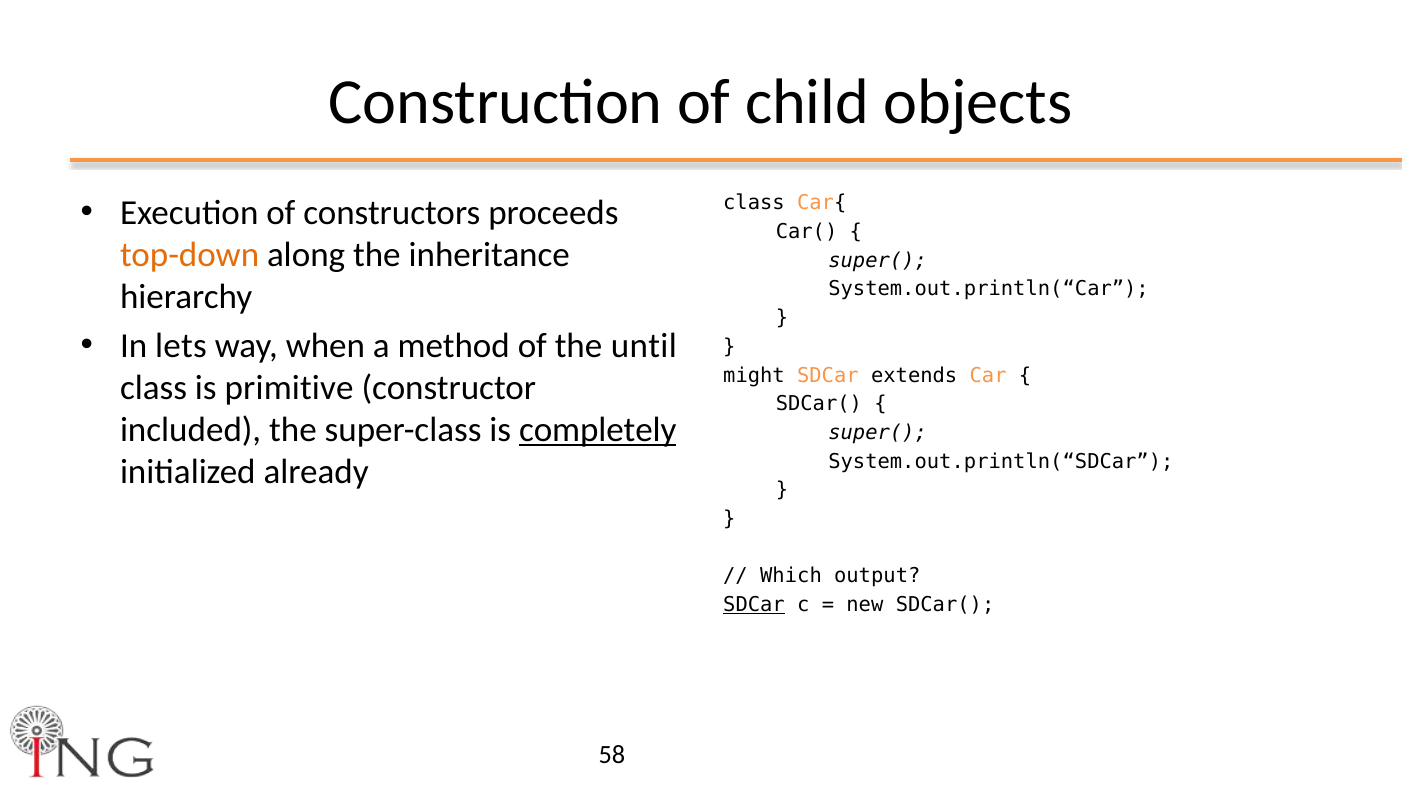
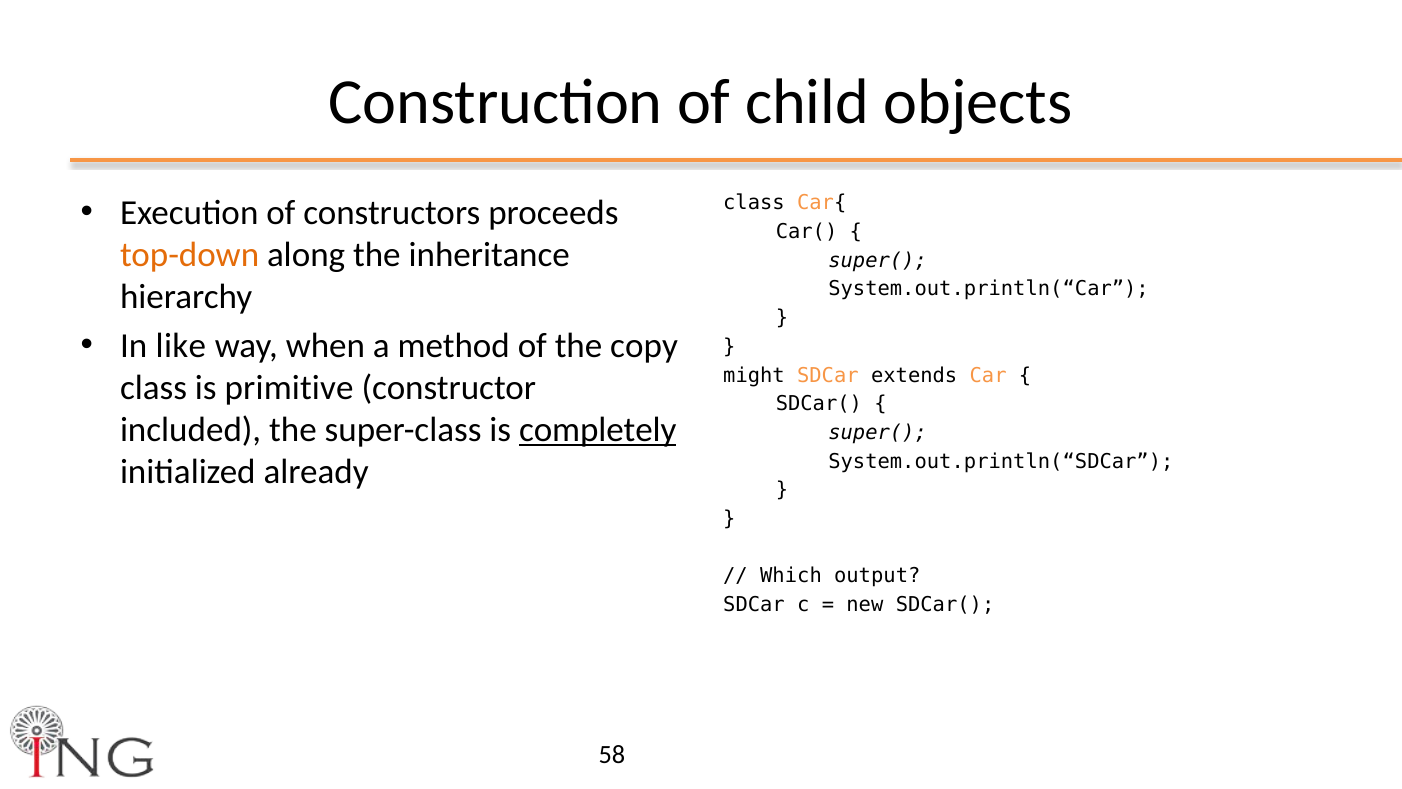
lets: lets -> like
until: until -> copy
SDCar at (754, 605) underline: present -> none
